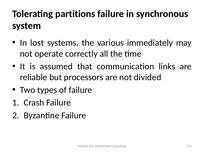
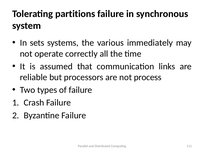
lost: lost -> sets
divided: divided -> process
